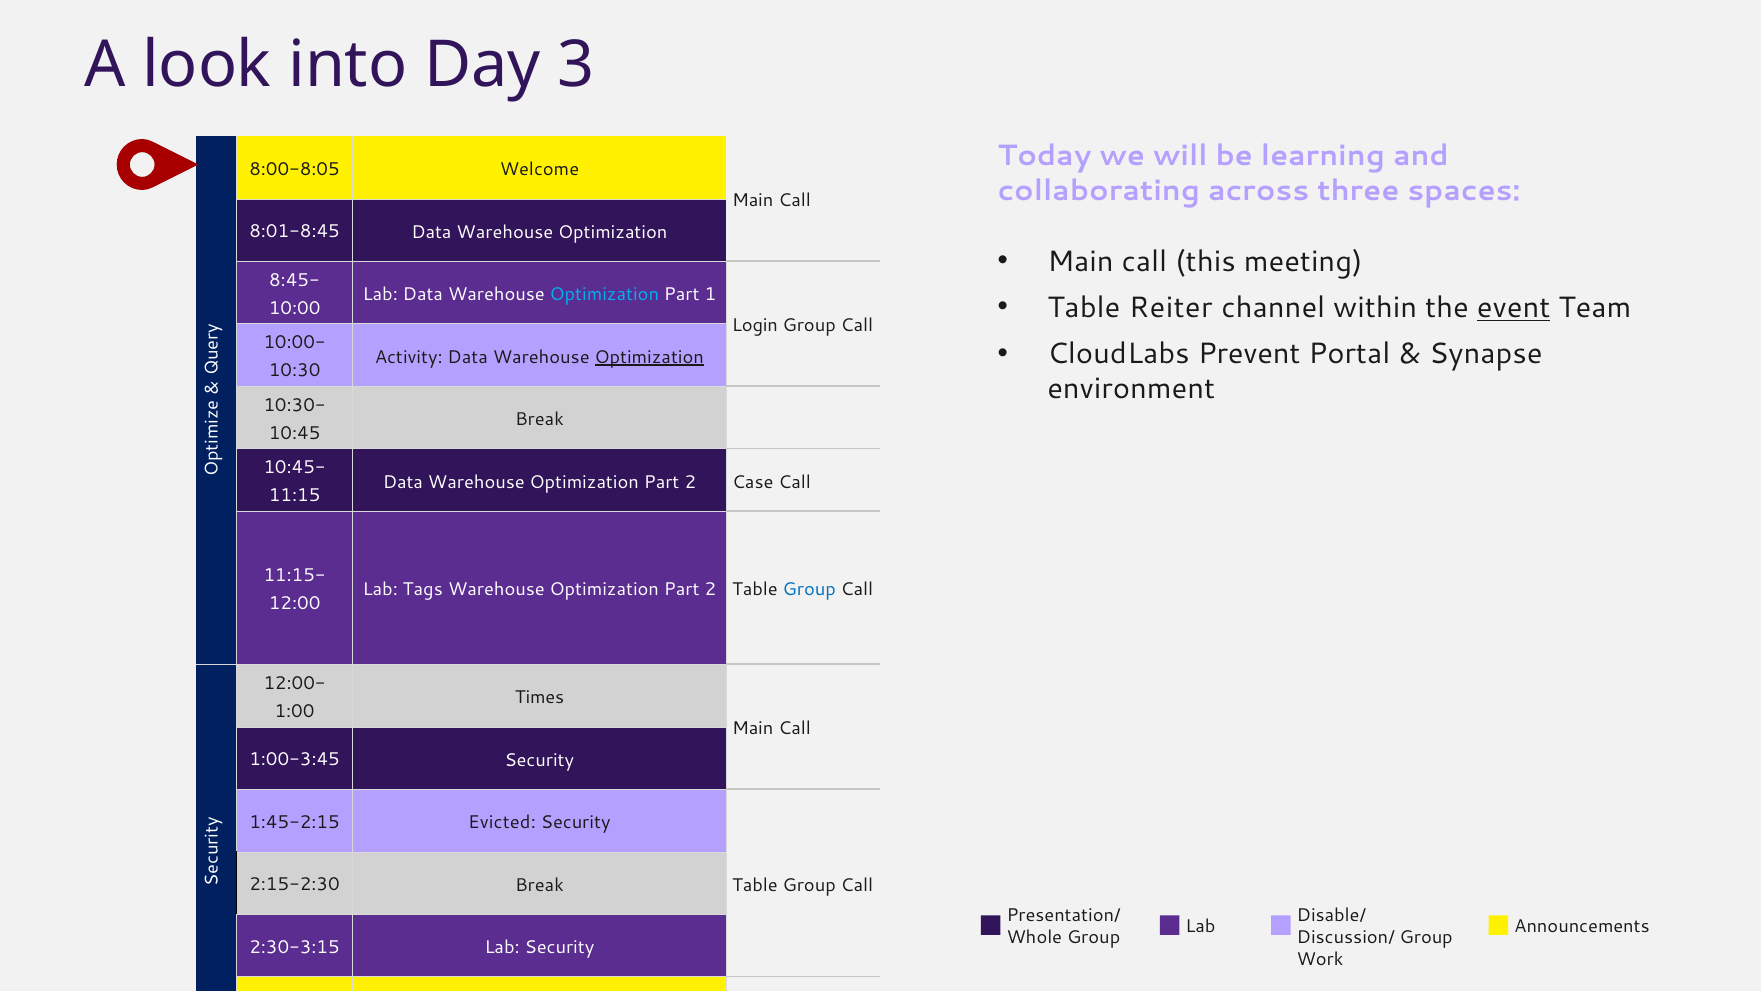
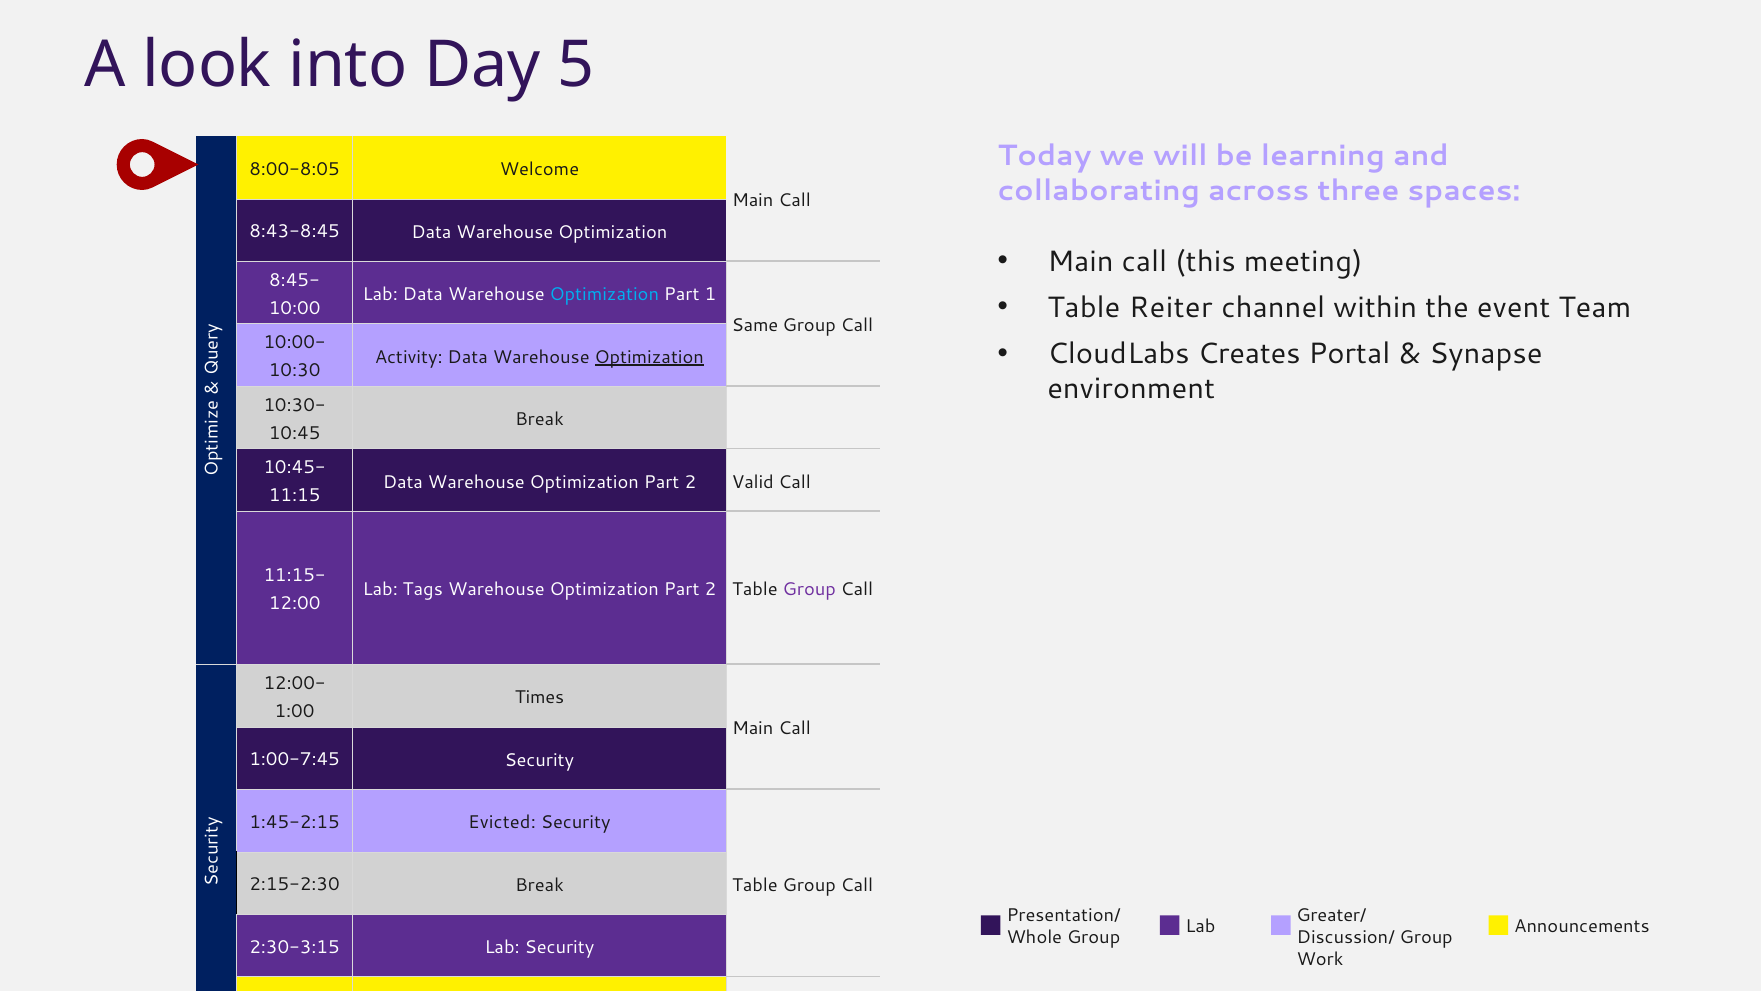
3: 3 -> 5
8:01-8:45: 8:01-8:45 -> 8:43-8:45
event underline: present -> none
Login: Login -> Same
Prevent: Prevent -> Creates
Case: Case -> Valid
Group at (809, 590) colour: blue -> purple
1:00-3:45: 1:00-3:45 -> 1:00-7:45
Disable/: Disable/ -> Greater/
